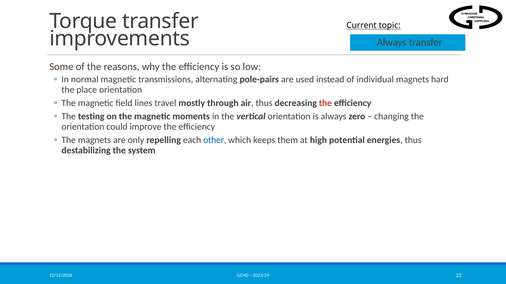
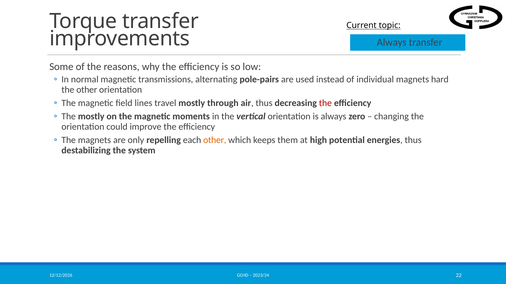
the place: place -> other
The testing: testing -> mostly
other at (215, 140) colour: blue -> orange
